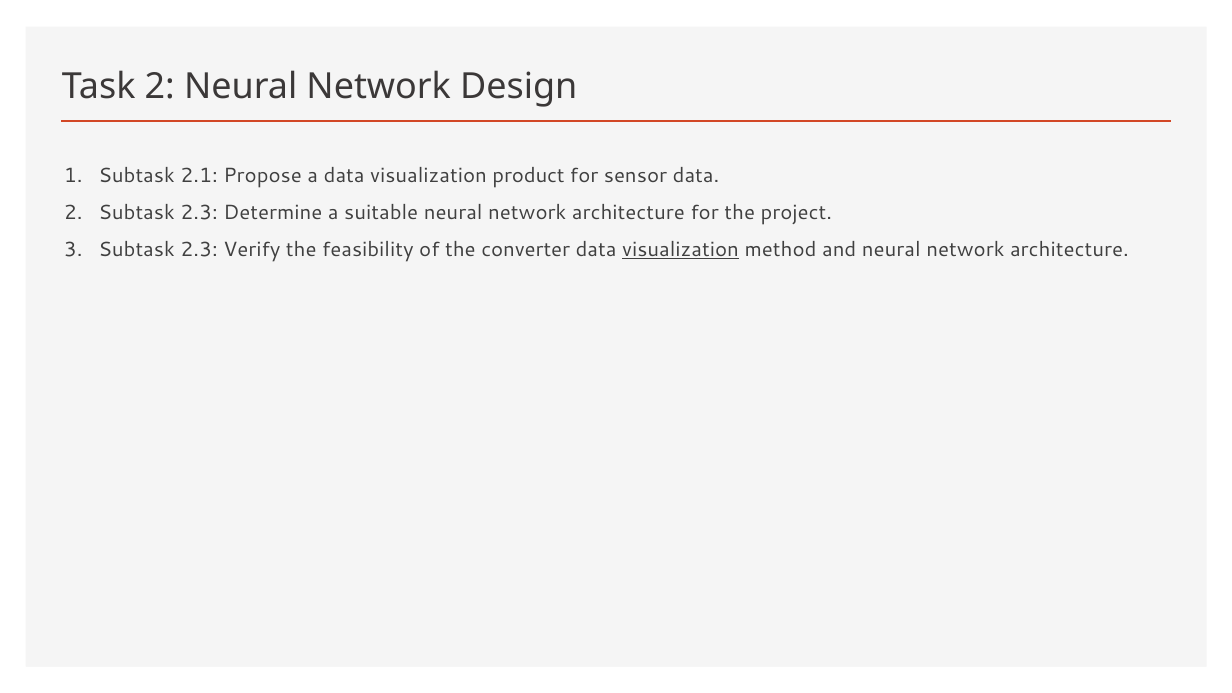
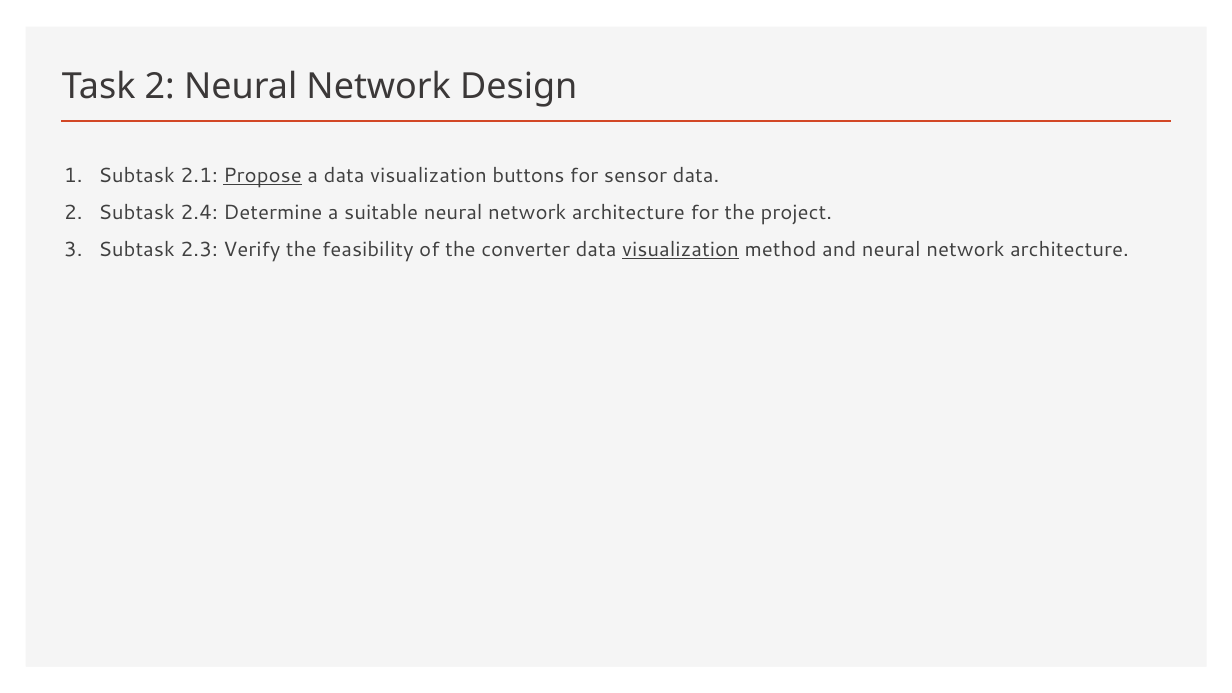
Propose underline: none -> present
product: product -> buttons
2 Subtask 2.3: 2.3 -> 2.4
